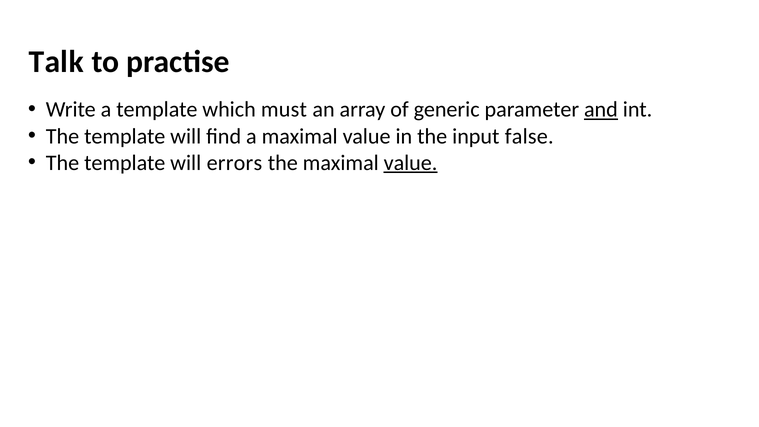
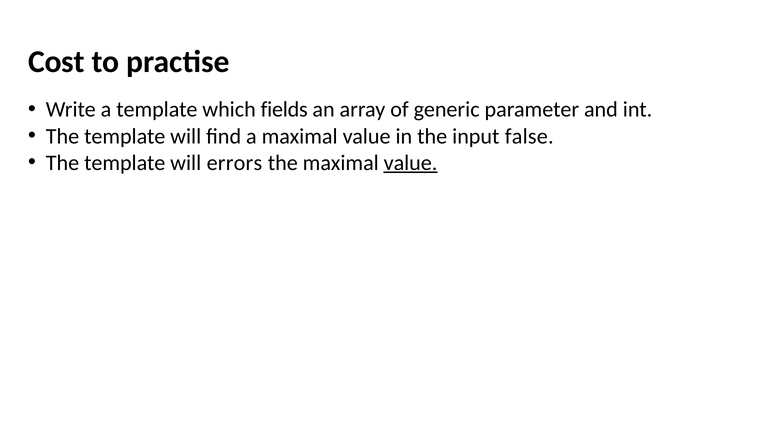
Talk: Talk -> Cost
must: must -> fields
and underline: present -> none
